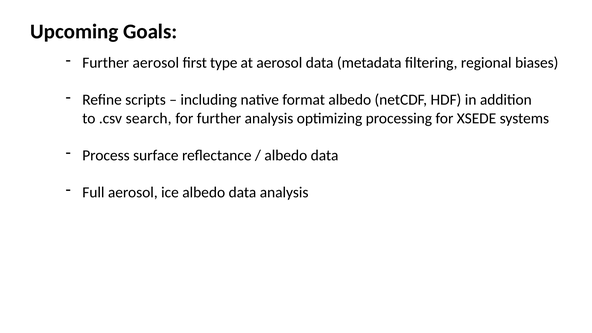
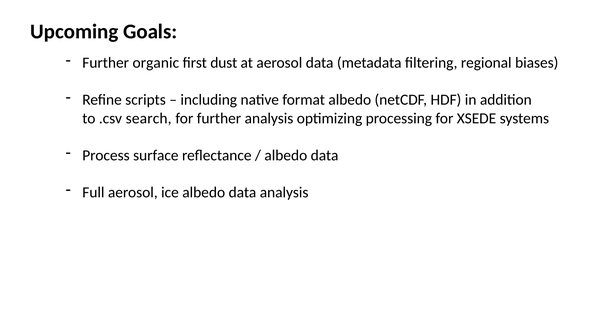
Further aerosol: aerosol -> organic
type: type -> dust
